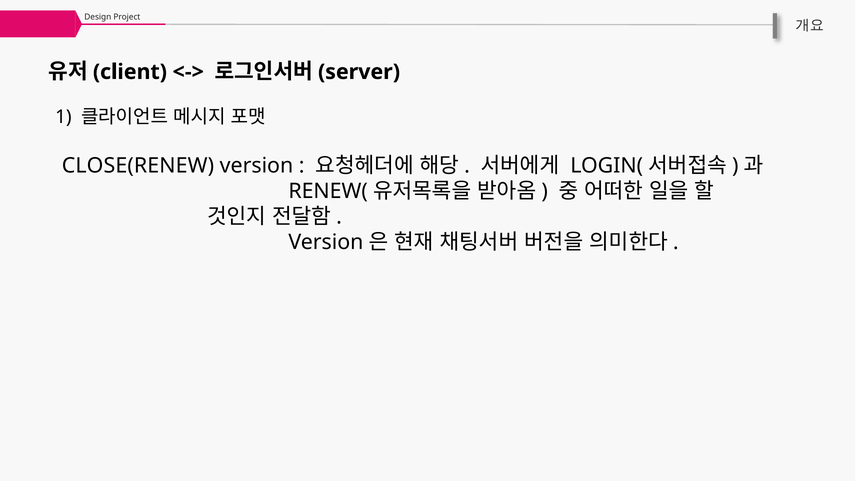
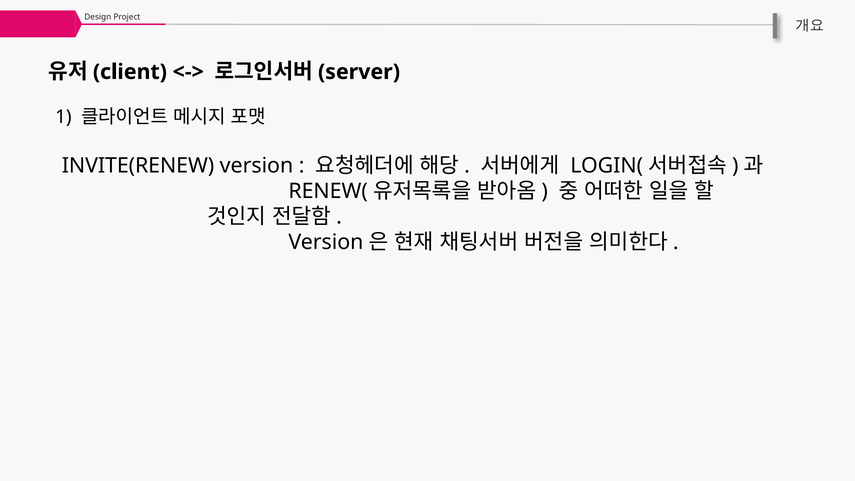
CLOSE(RENEW: CLOSE(RENEW -> INVITE(RENEW
